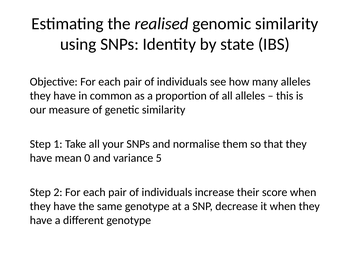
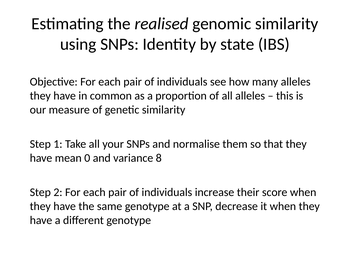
5: 5 -> 8
